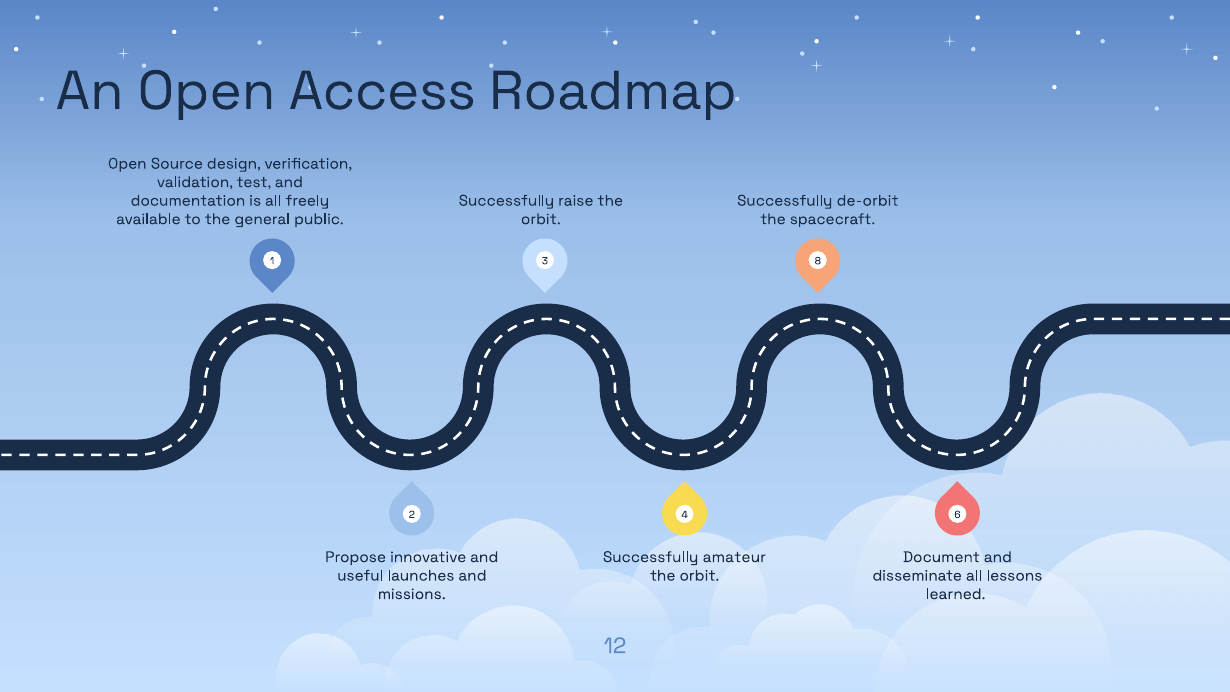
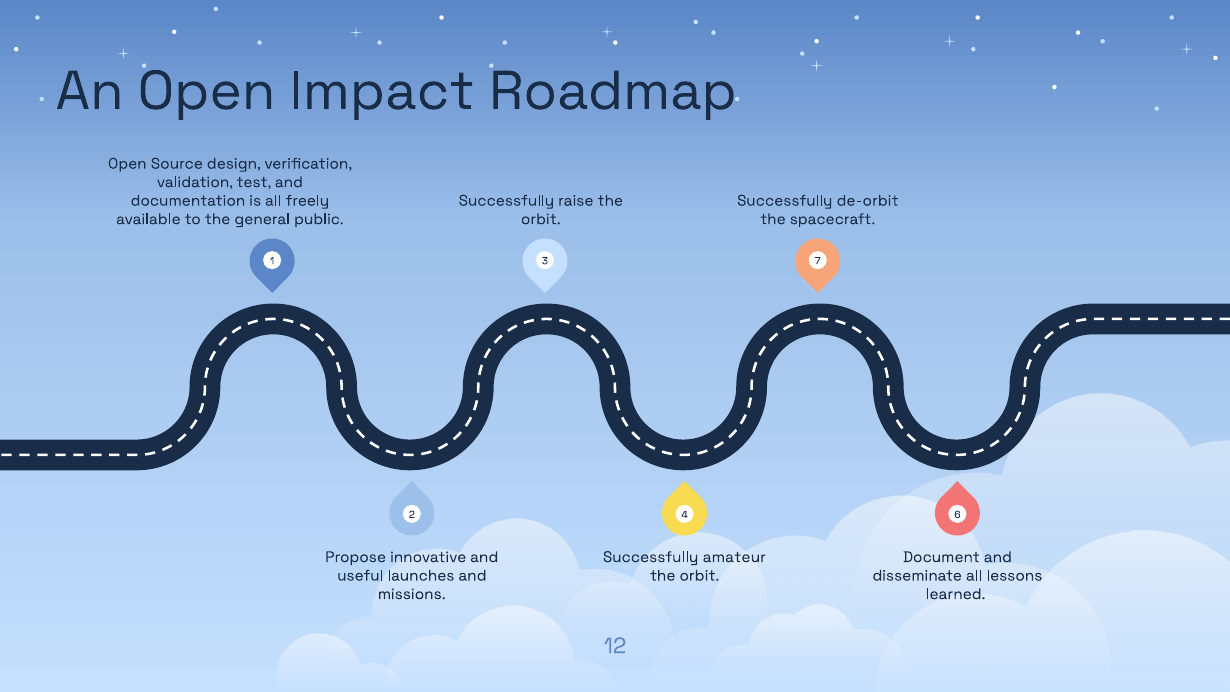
Access: Access -> Impact
8: 8 -> 7
